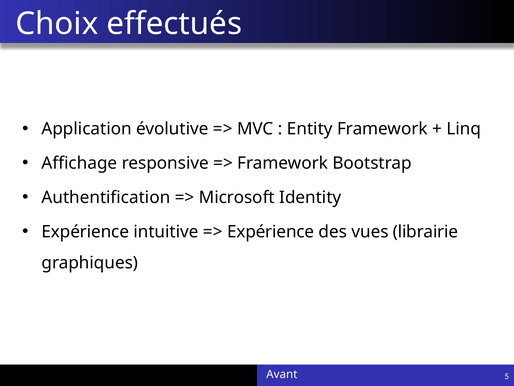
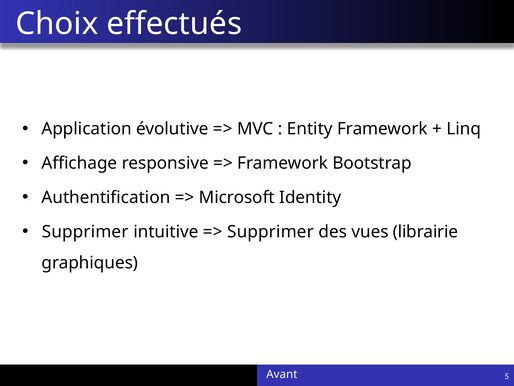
Expérience at (85, 232): Expérience -> Supprimer
Expérience at (271, 232): Expérience -> Supprimer
